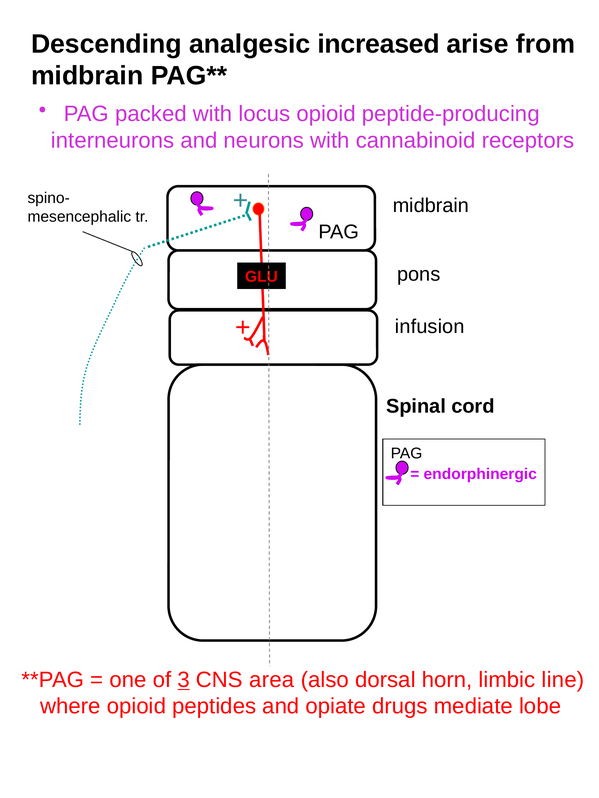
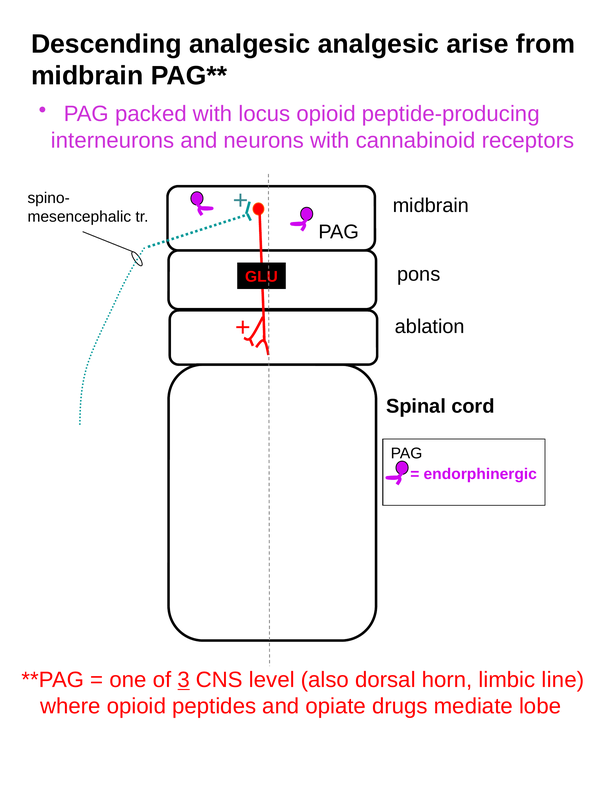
analgesic increased: increased -> analgesic
infusion: infusion -> ablation
area: area -> level
